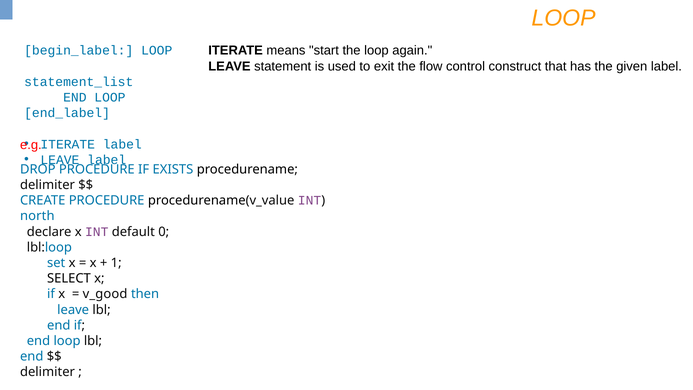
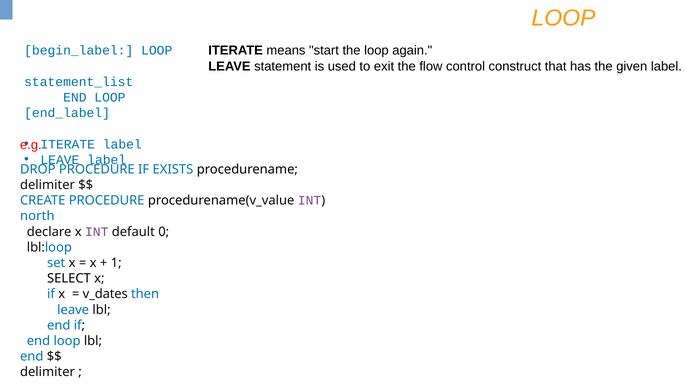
v_good: v_good -> v_dates
